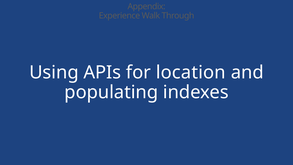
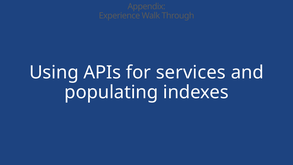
location: location -> services
